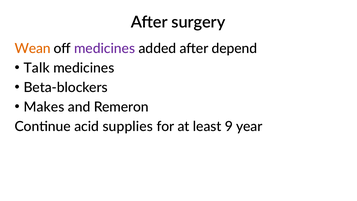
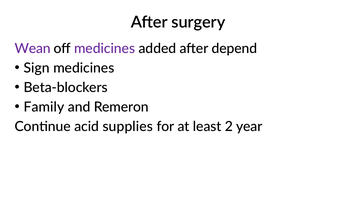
Wean colour: orange -> purple
Talk: Talk -> Sign
Makes: Makes -> Family
9: 9 -> 2
